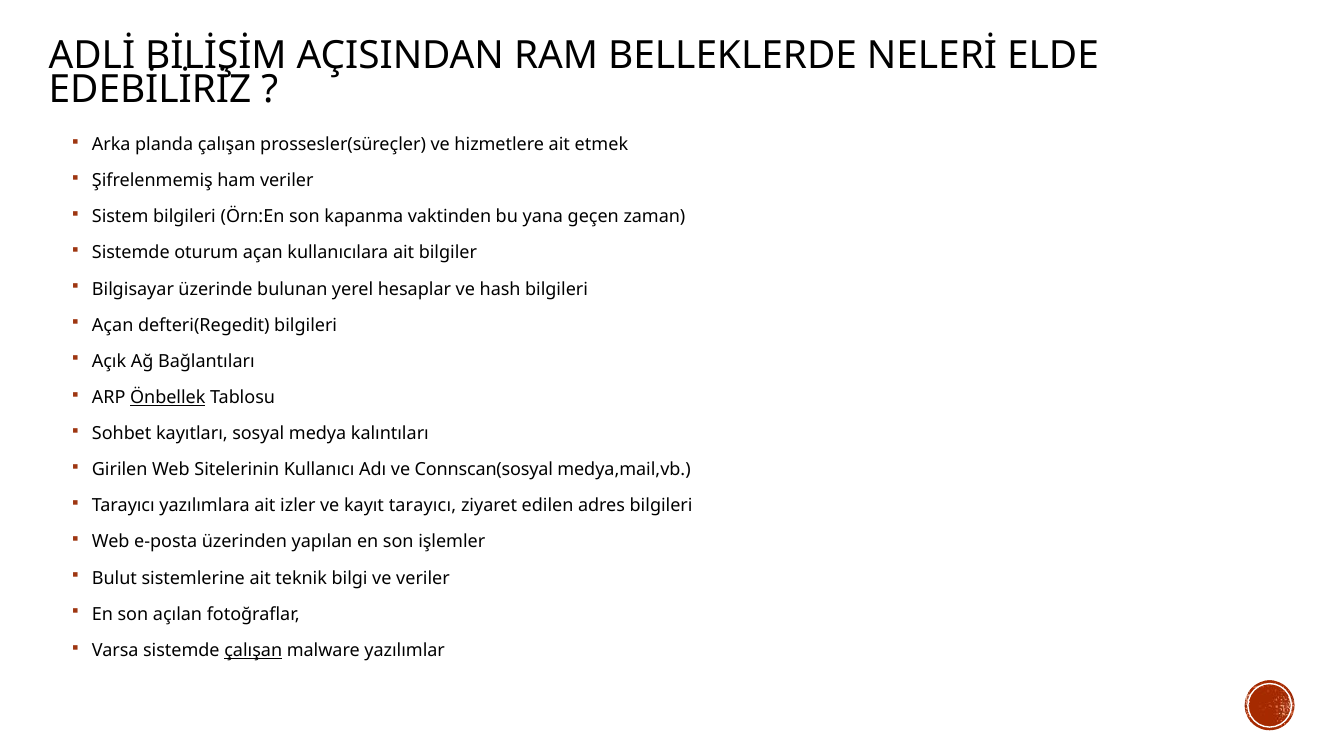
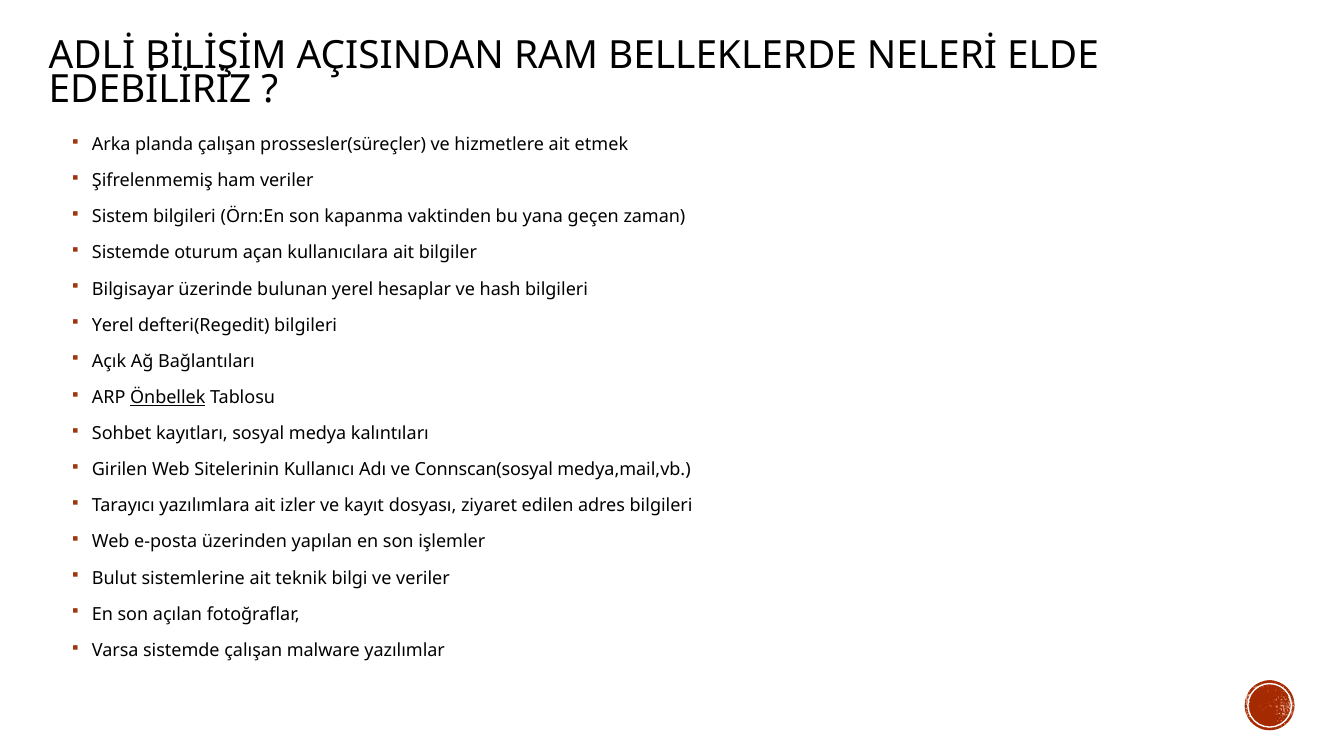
Açan at (113, 325): Açan -> Yerel
kayıt tarayıcı: tarayıcı -> dosyası
çalışan at (253, 650) underline: present -> none
